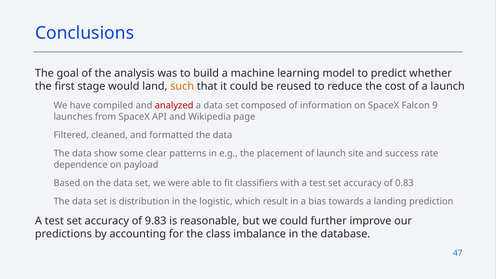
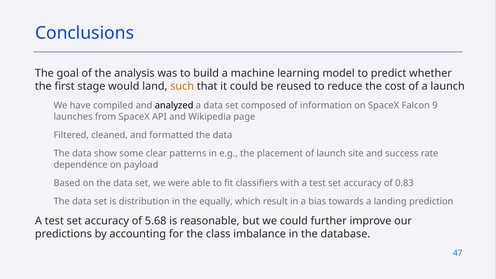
analyzed colour: red -> black
logistic: logistic -> equally
9.83: 9.83 -> 5.68
